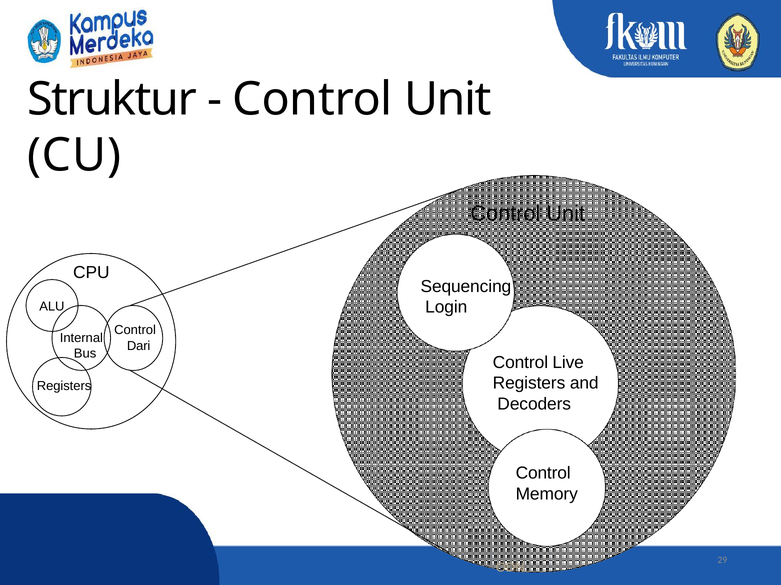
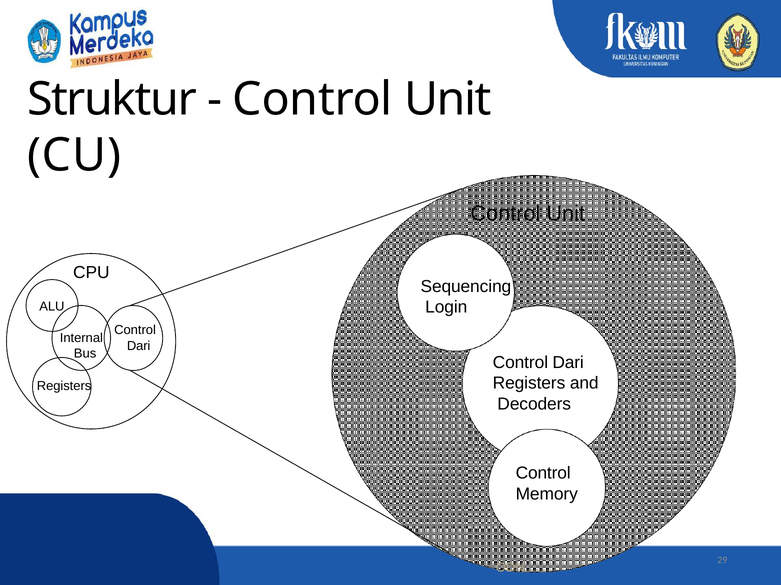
Live at (568, 363): Live -> Dari
